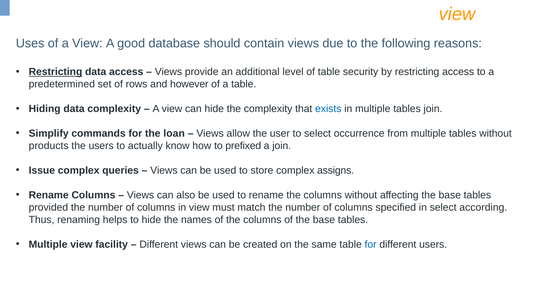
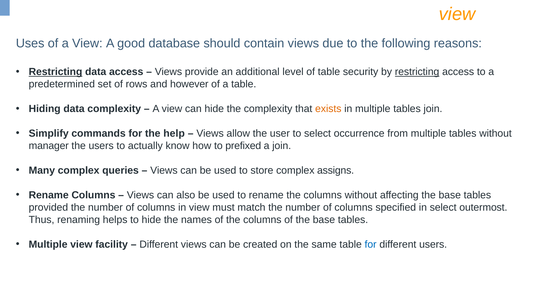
restricting at (417, 72) underline: none -> present
exists colour: blue -> orange
loan: loan -> help
products: products -> manager
Issue: Issue -> Many
according: according -> outermost
